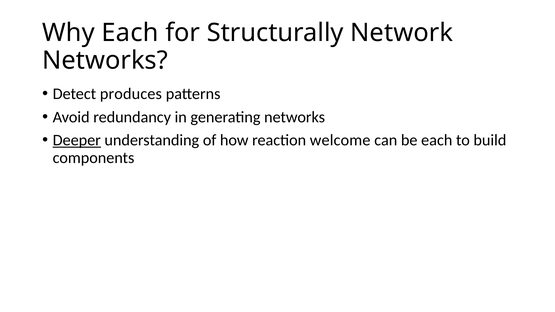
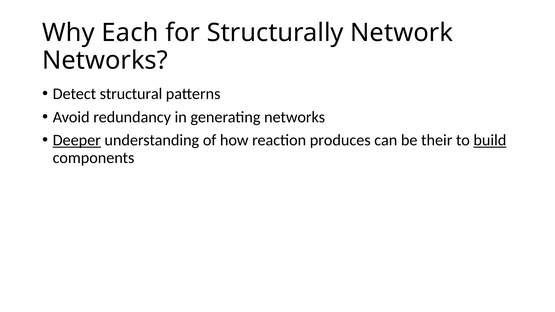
produces: produces -> structural
welcome: welcome -> produces
be each: each -> their
build underline: none -> present
